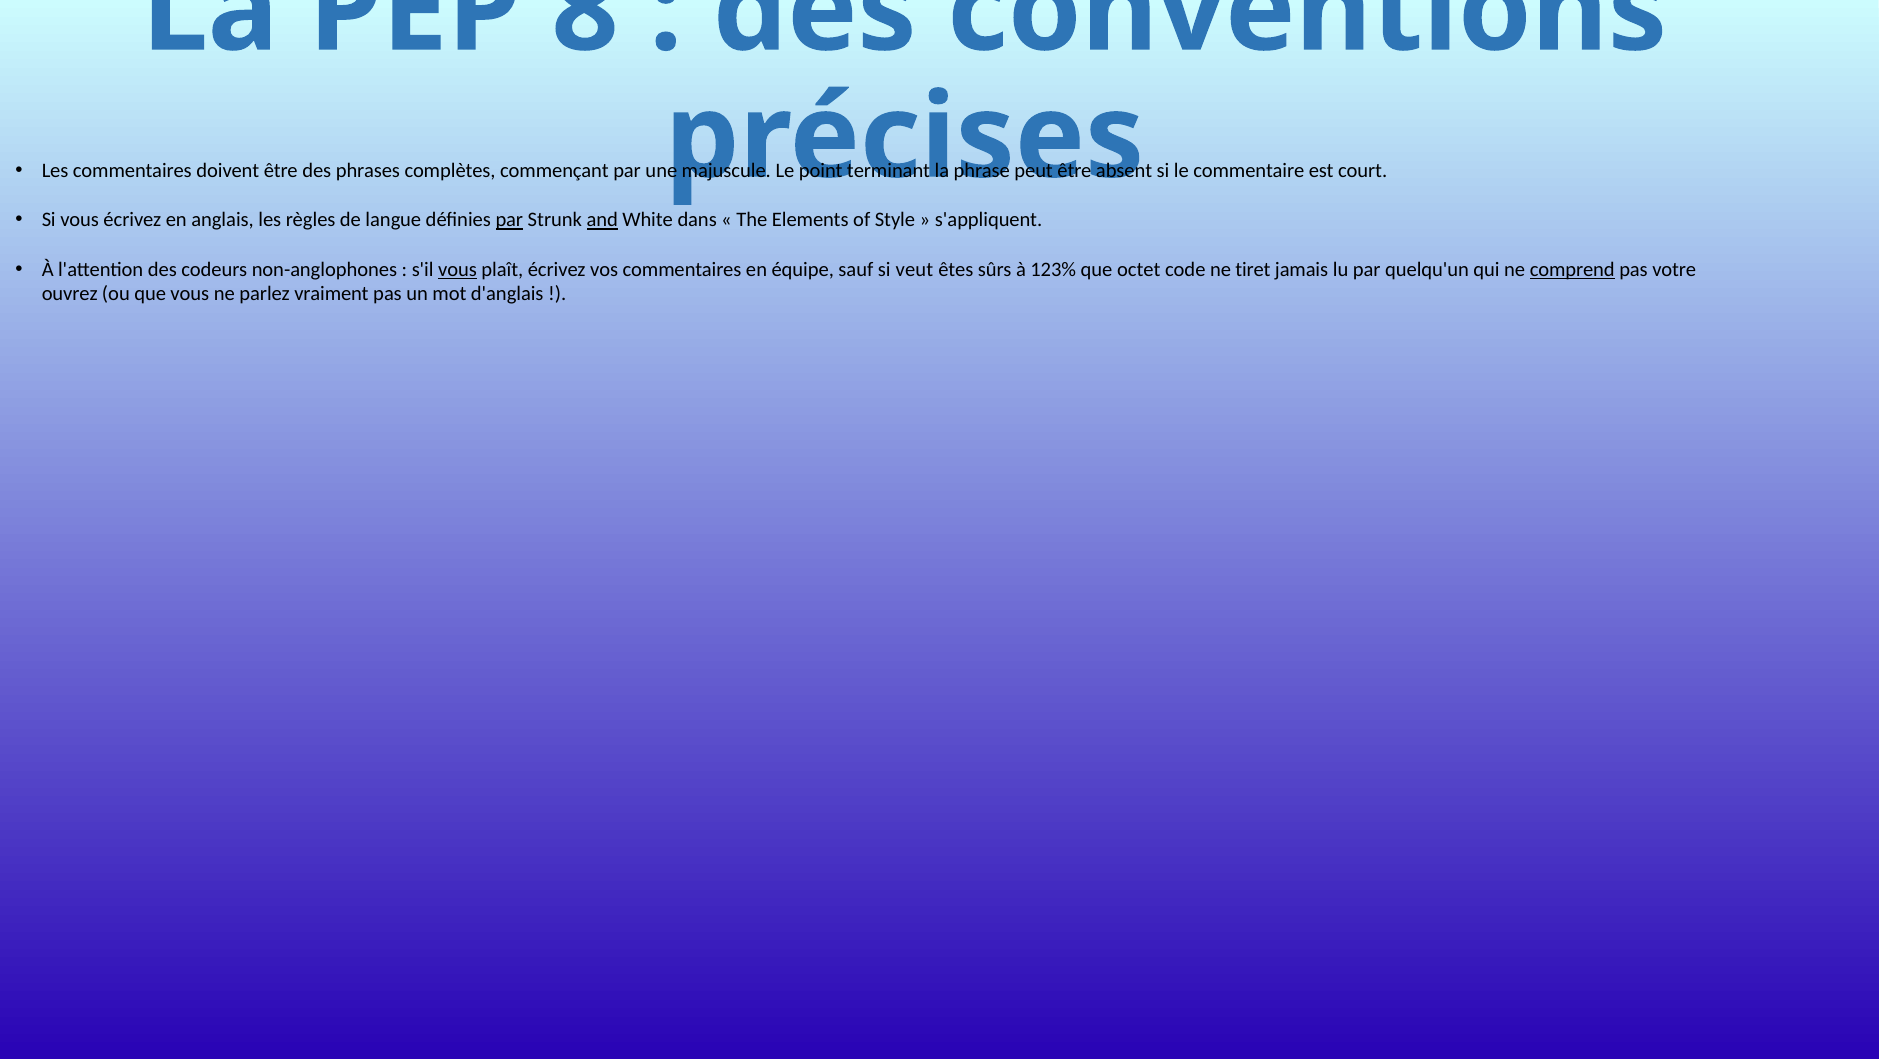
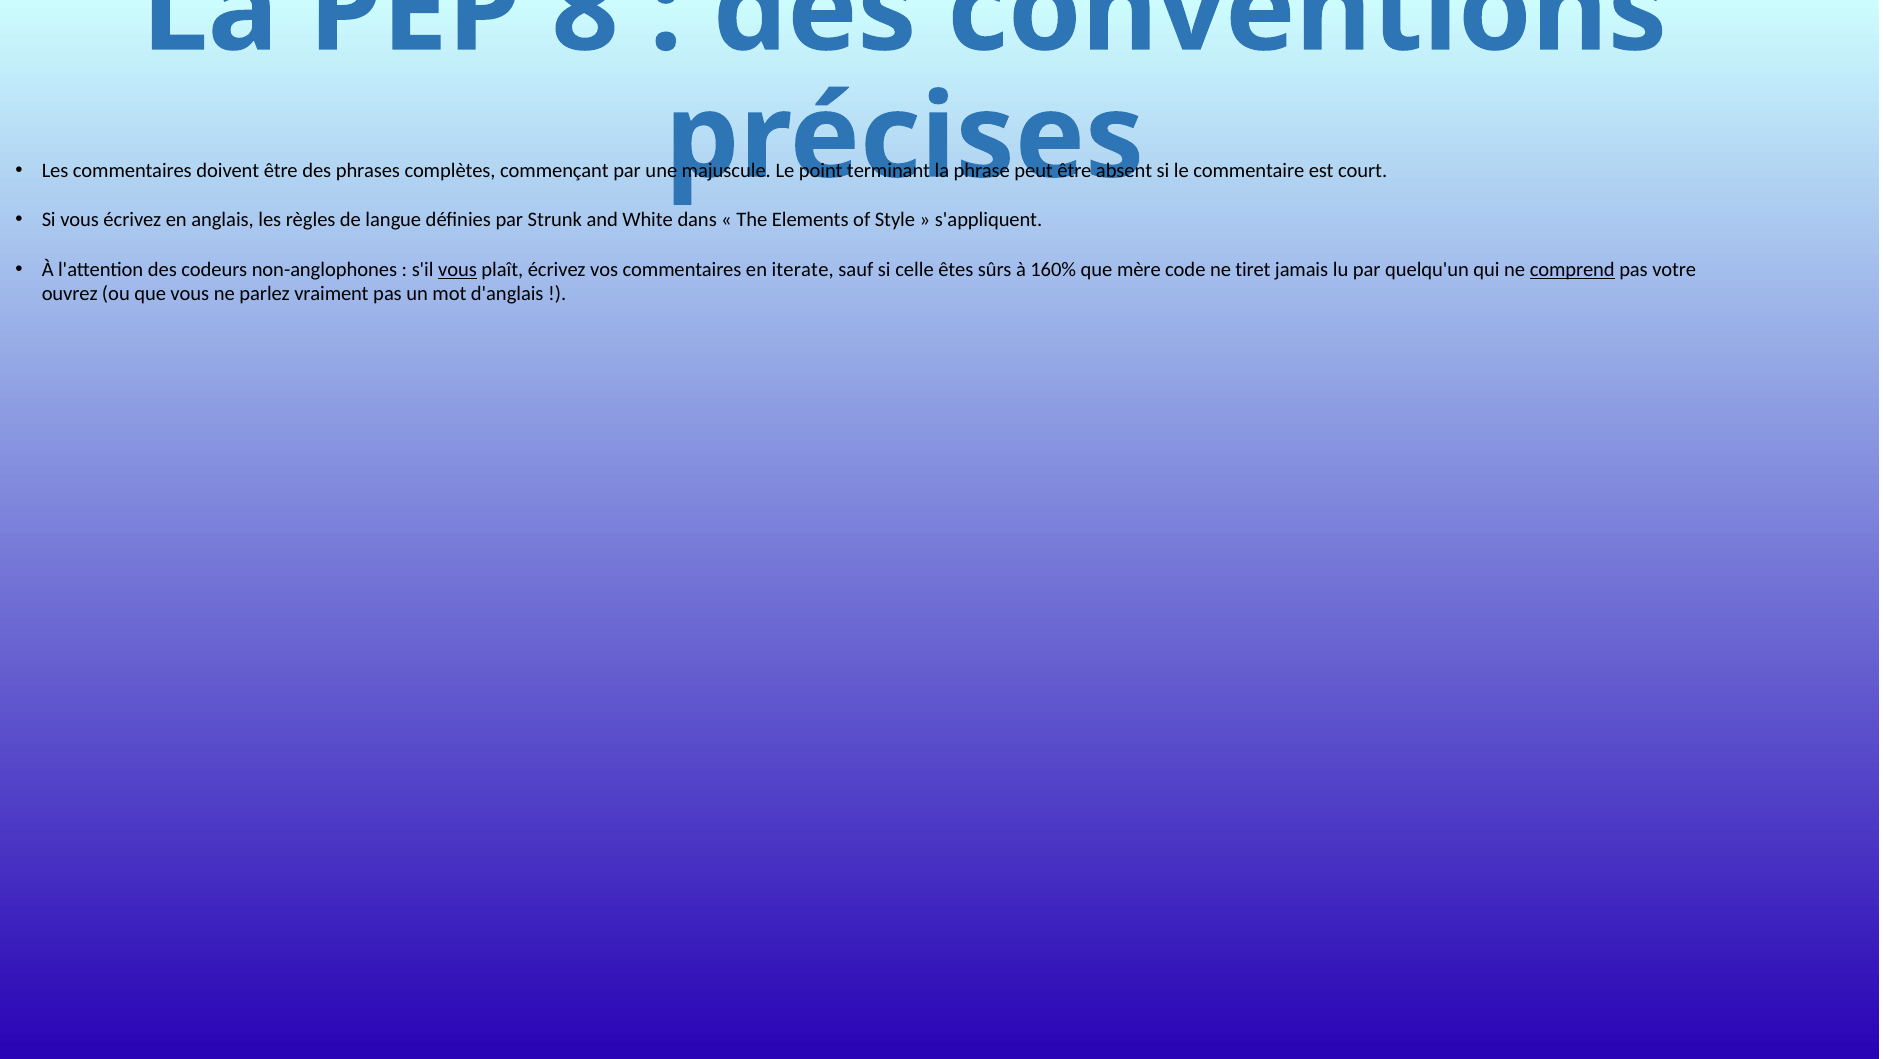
par at (509, 220) underline: present -> none
and underline: present -> none
équipe: équipe -> iterate
veut: veut -> celle
123%: 123% -> 160%
octet: octet -> mère
